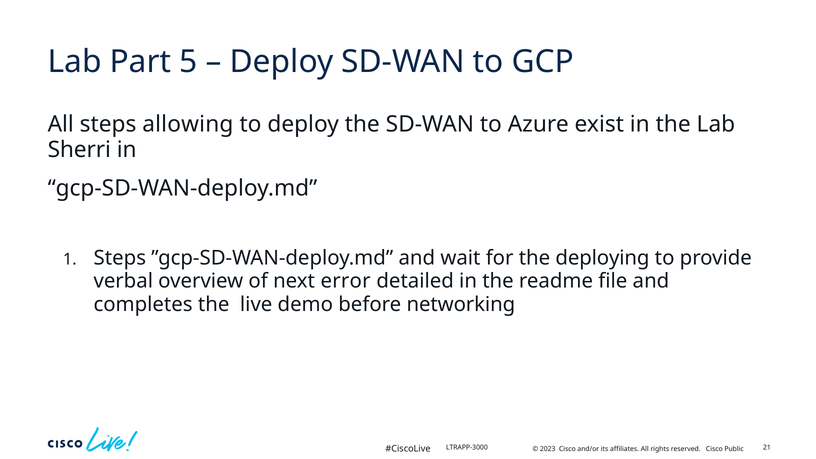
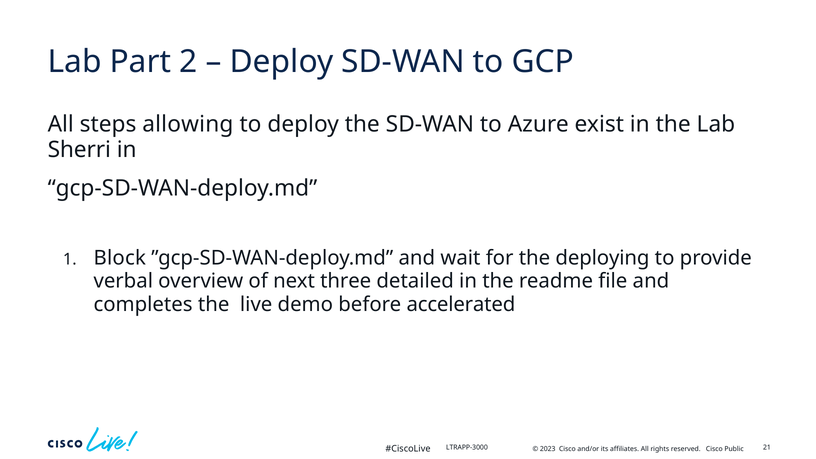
5: 5 -> 2
Steps at (120, 258): Steps -> Block
error: error -> three
networking: networking -> accelerated
